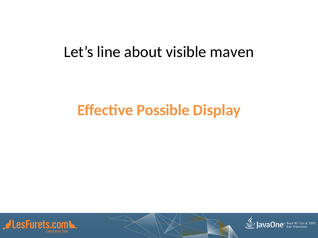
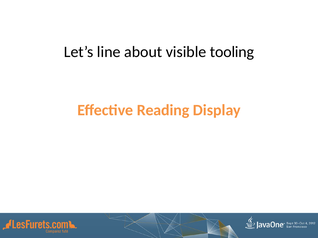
maven: maven -> tooling
Possible: Possible -> Reading
